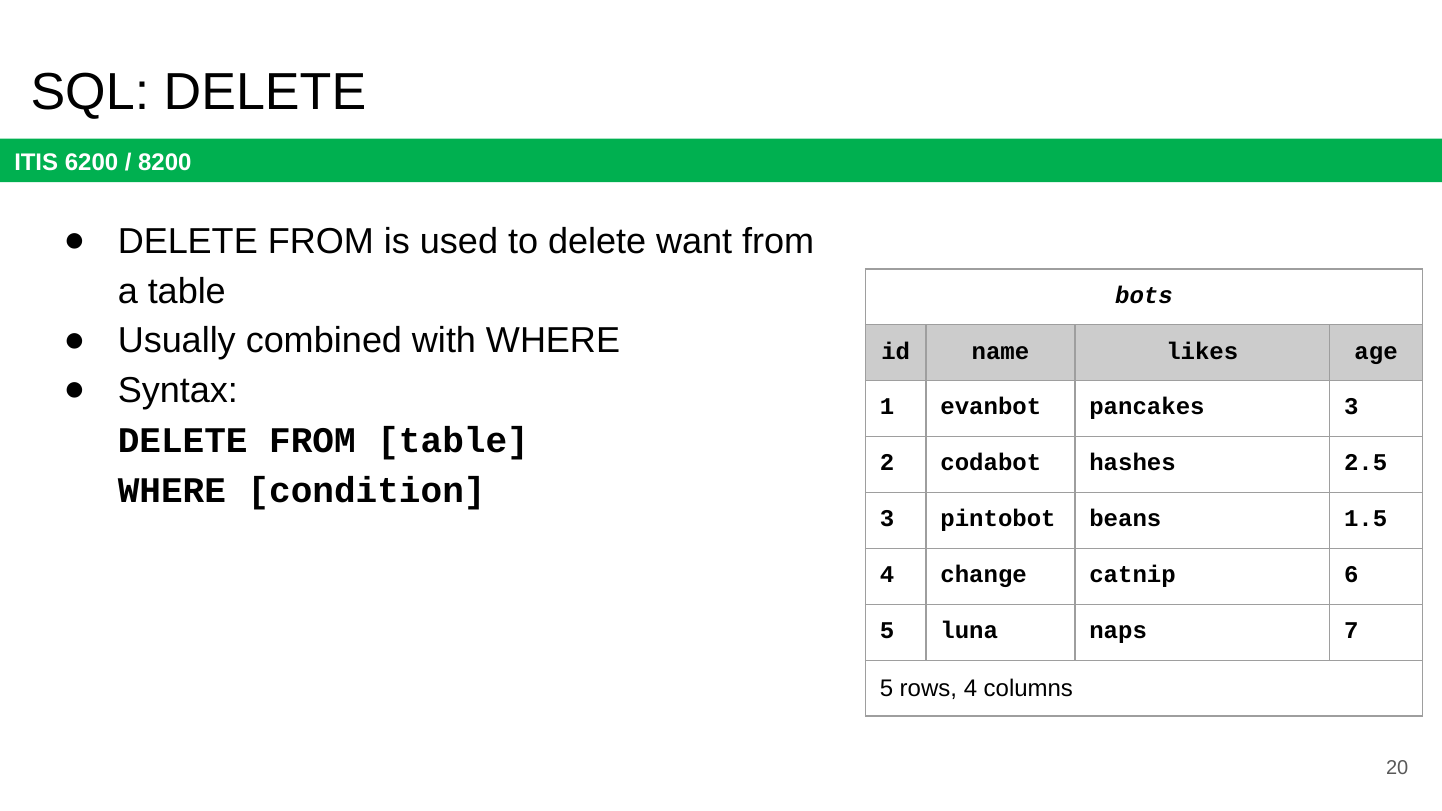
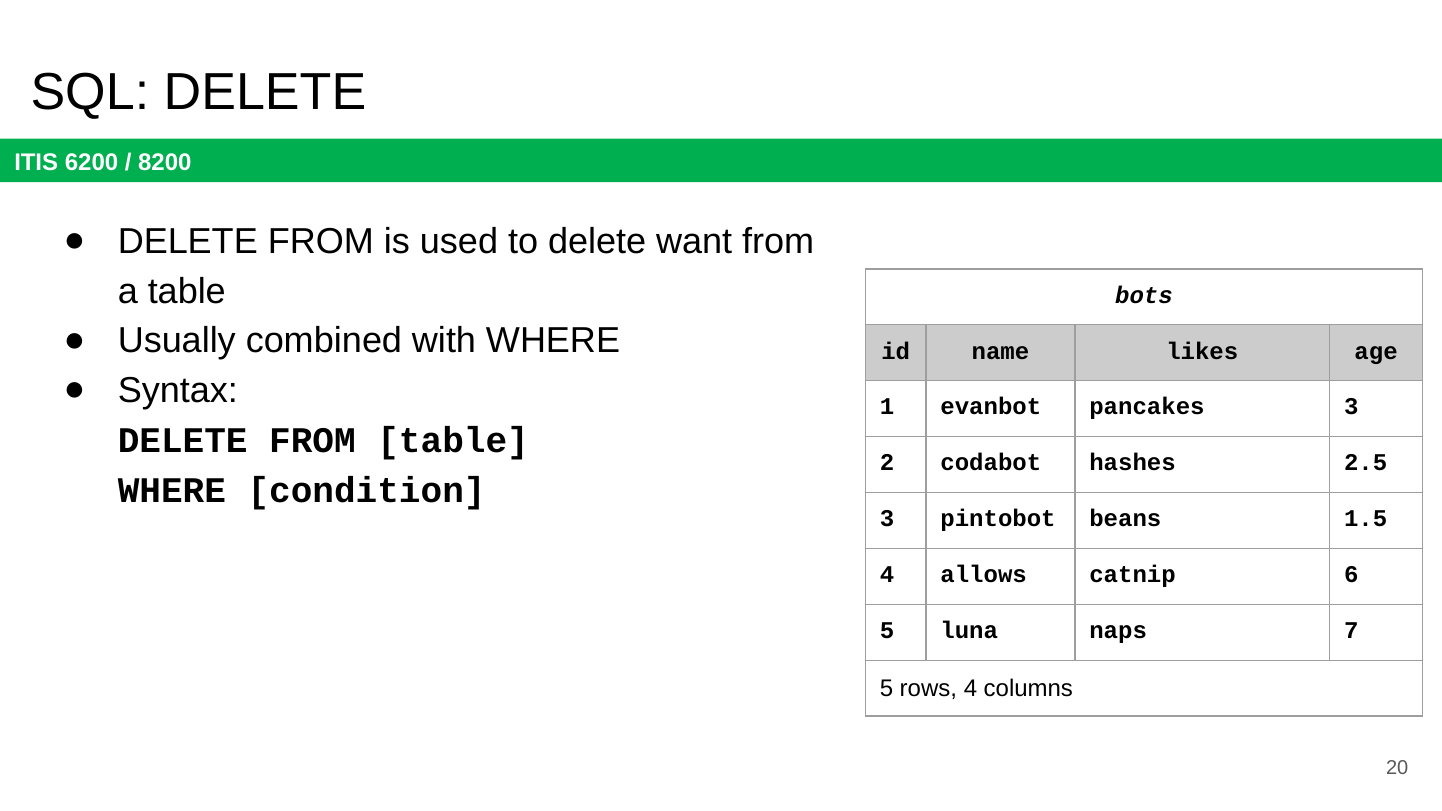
change: change -> allows
